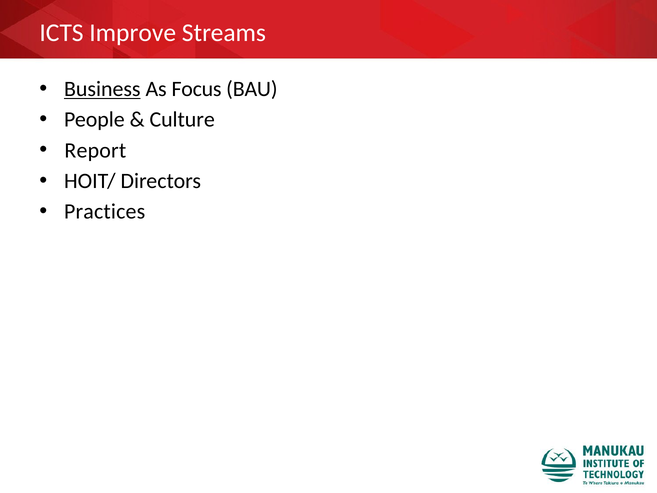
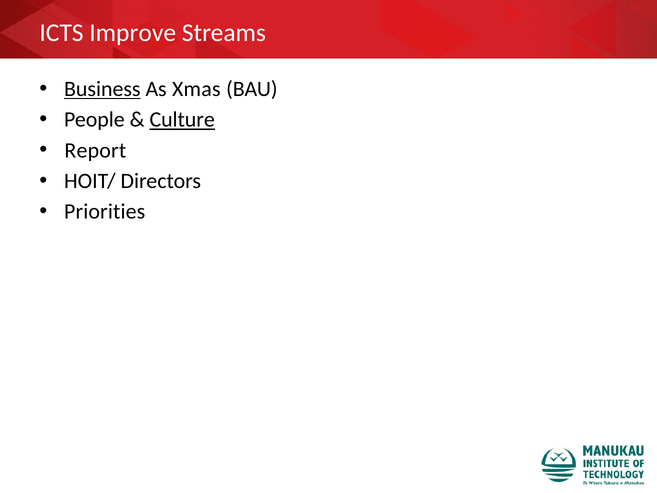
Focus: Focus -> Xmas
Culture underline: none -> present
Practices: Practices -> Priorities
